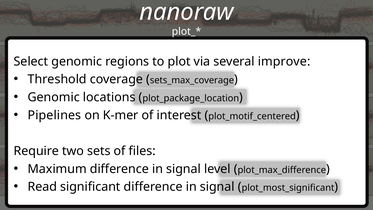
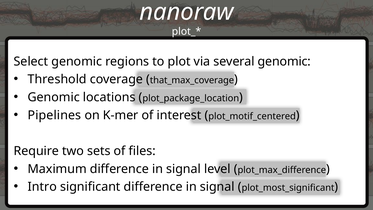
several improve: improve -> genomic
sets_max_coverage: sets_max_coverage -> that_max_coverage
Read: Read -> Intro
